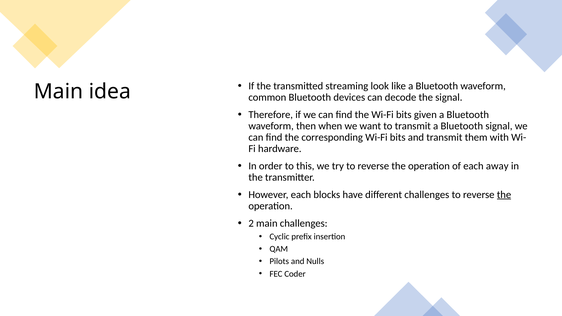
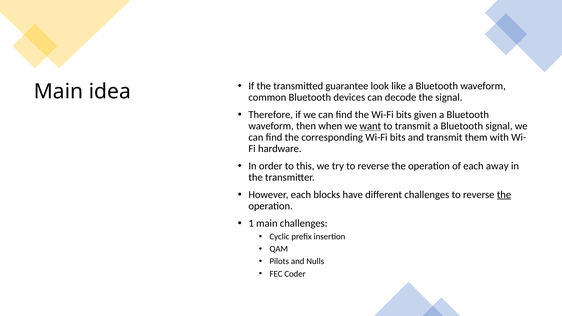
streaming: streaming -> guarantee
want underline: none -> present
2: 2 -> 1
